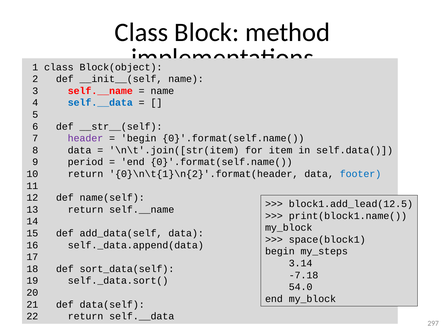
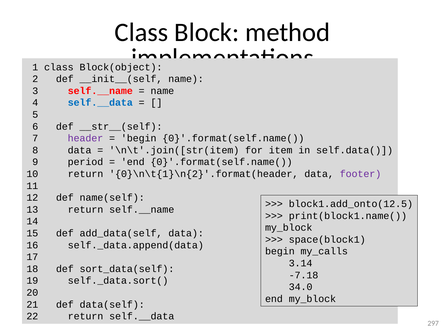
footer colour: blue -> purple
block1.add_lead(12.5: block1.add_lead(12.5 -> block1.add_onto(12.5
my_steps: my_steps -> my_calls
54.0: 54.0 -> 34.0
